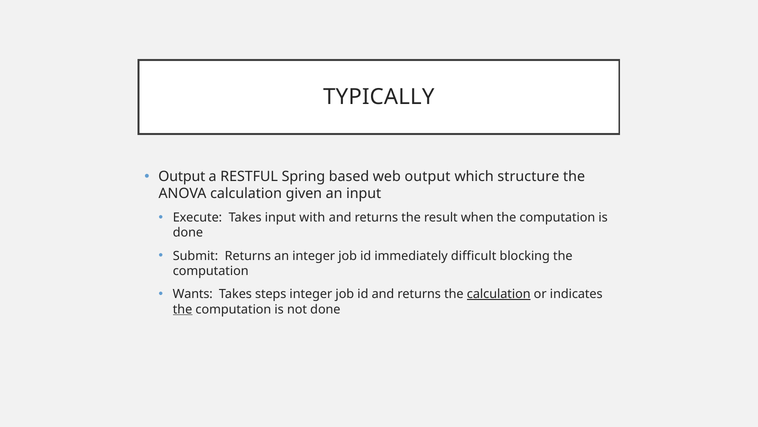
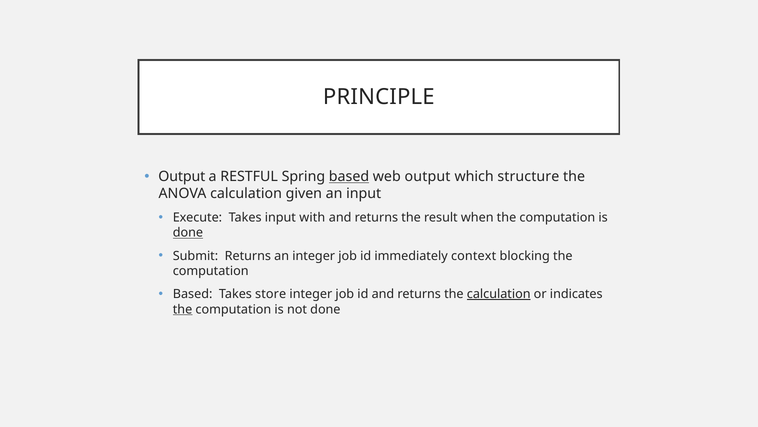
TYPICALLY: TYPICALLY -> PRINCIPLE
based at (349, 176) underline: none -> present
done at (188, 232) underline: none -> present
difficult: difficult -> context
Wants at (193, 294): Wants -> Based
steps: steps -> store
